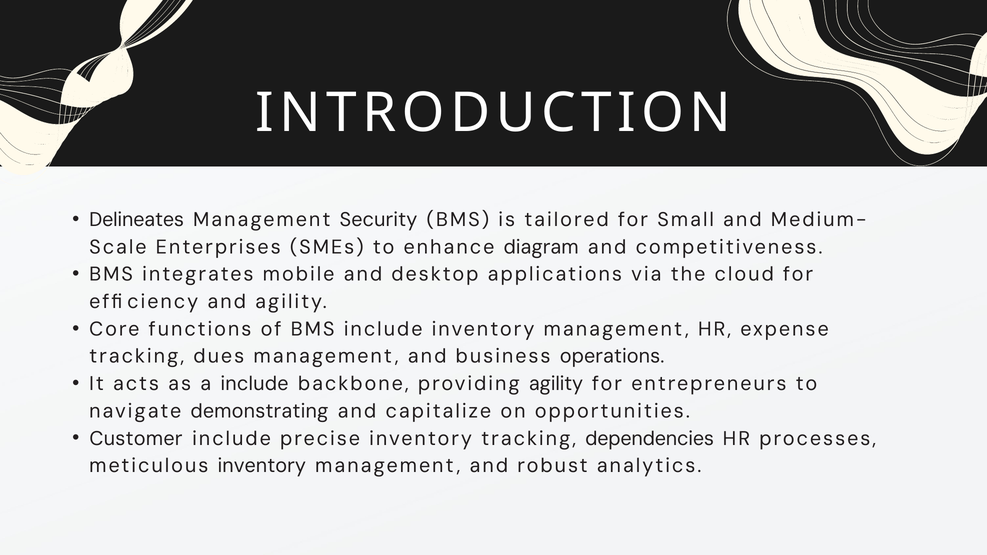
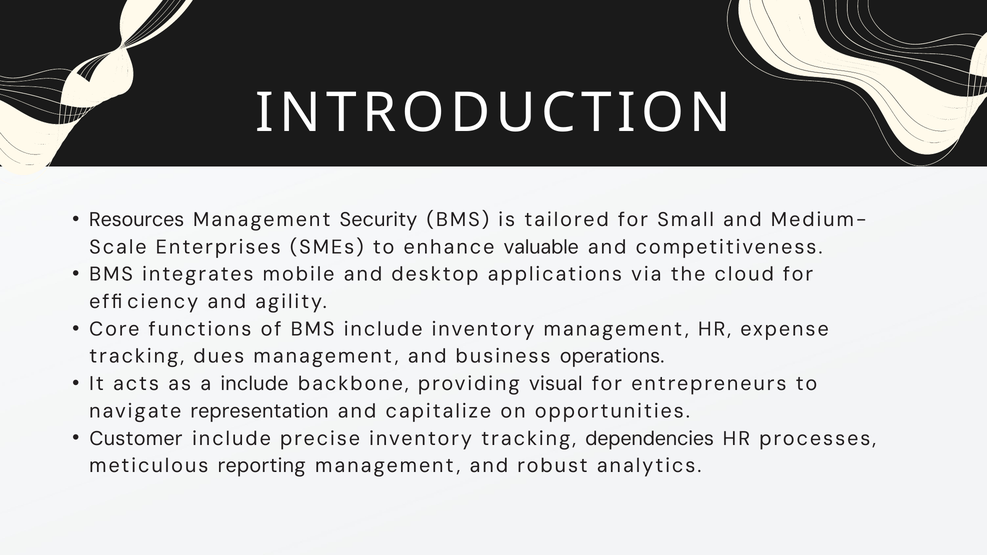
Delineates: Delineates -> Resources
diagram: diagram -> valuable
providing agility: agility -> visual
demonstrating: demonstrating -> representation
meticulous inventory: inventory -> reporting
